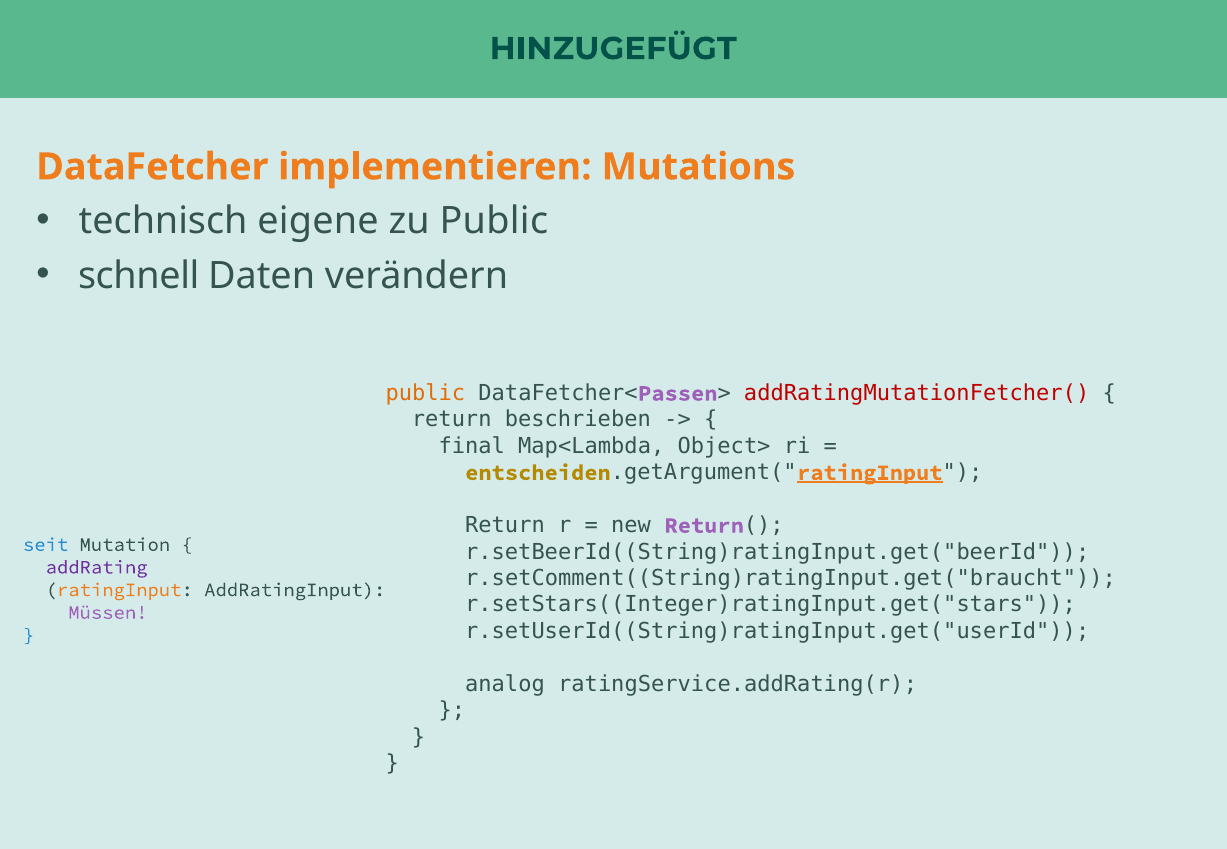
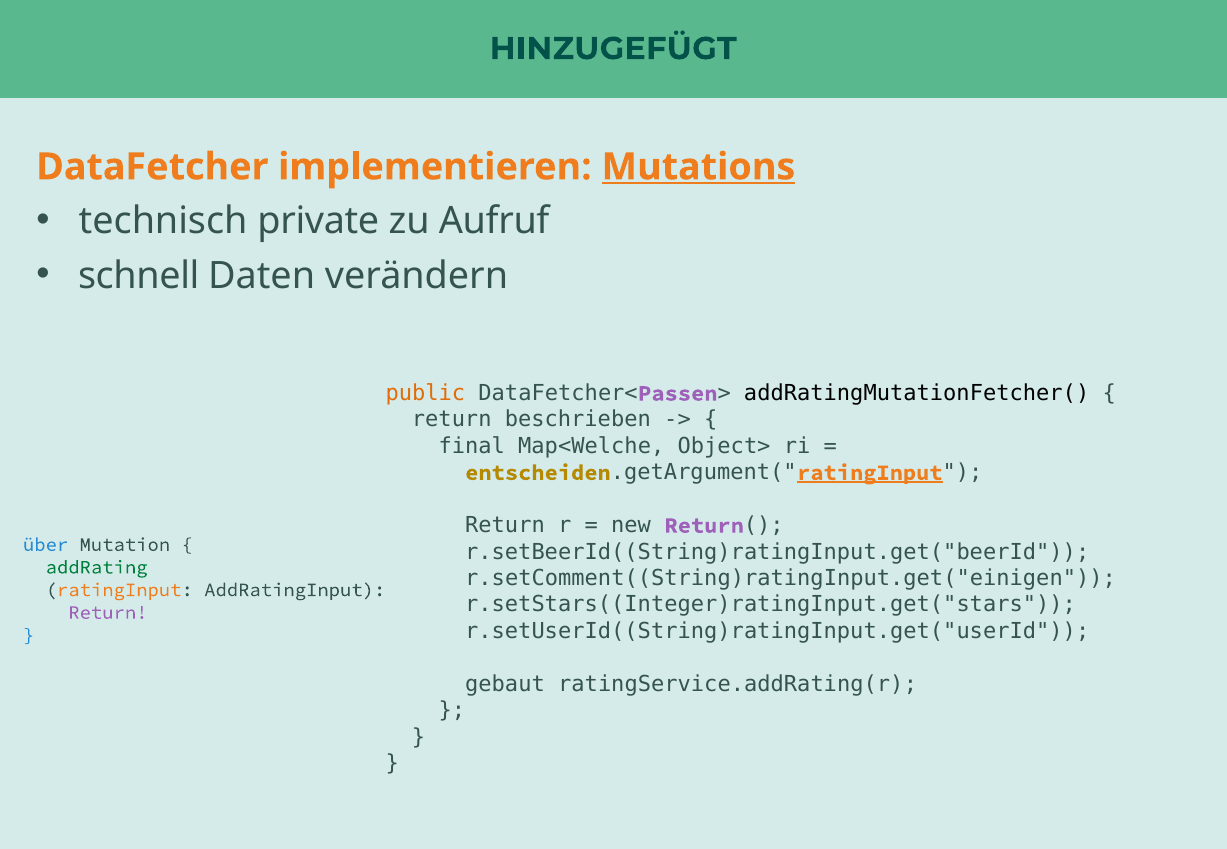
Mutations underline: none -> present
eigene: eigene -> private
zu Public: Public -> Aufruf
addRatingMutationFetcher( colour: red -> black
Map<Lambda: Map<Lambda -> Map<Welche
seit: seit -> über
addRating colour: purple -> green
r.setComment((String)ratingInput.get("braucht: r.setComment((String)ratingInput.get("braucht -> r.setComment((String)ratingInput.get("einigen
Müssen at (108, 613): Müssen -> Return
analog: analog -> gebaut
